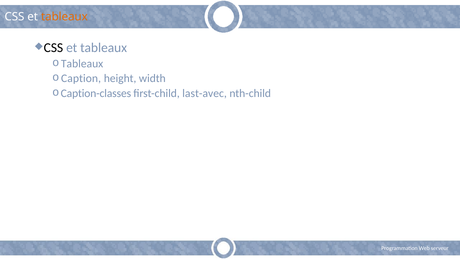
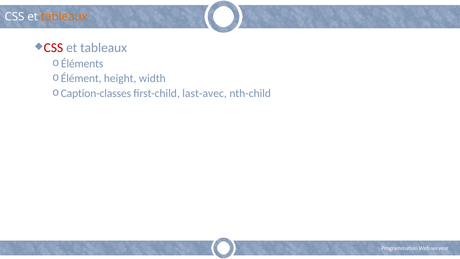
CSS at (53, 48) colour: black -> red
Tableaux at (82, 64): Tableaux -> Éléments
Caption: Caption -> Élément
